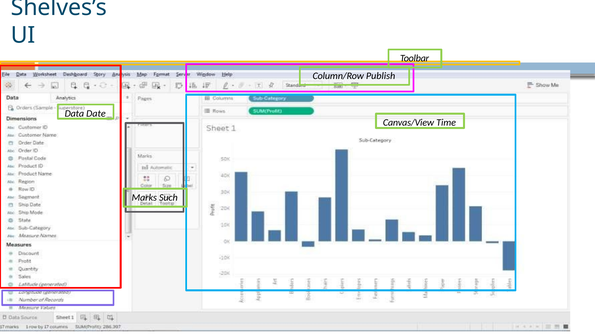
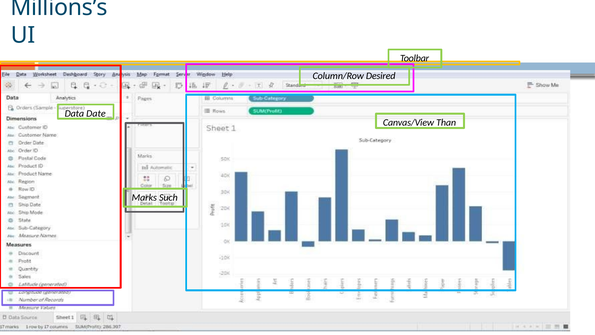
Shelves’s: Shelves’s -> Millions’s
Publish: Publish -> Desired
Time: Time -> Than
